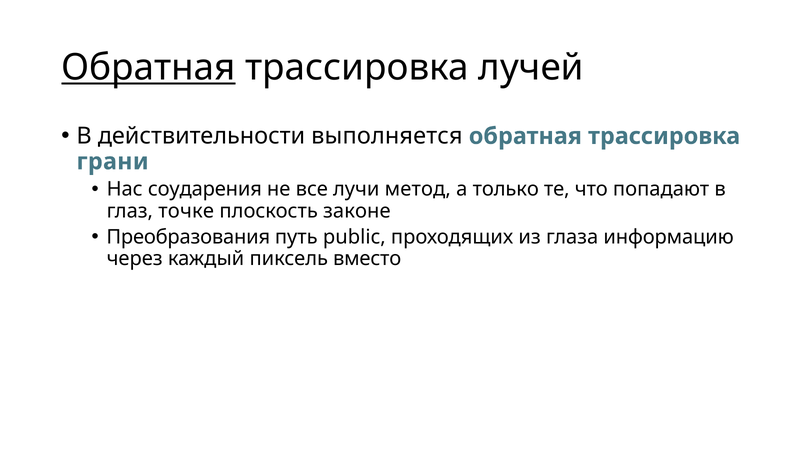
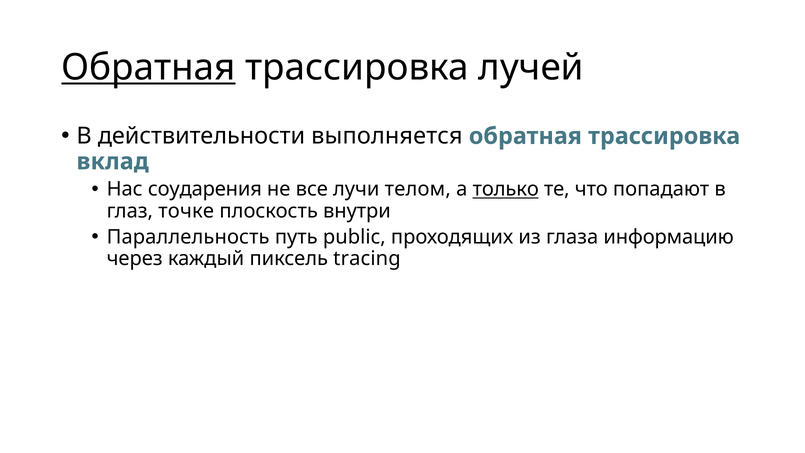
грани: грани -> вклад
метод: метод -> телом
только underline: none -> present
законе: законе -> внутри
Преобразования: Преобразования -> Параллельность
вместо: вместо -> tracing
